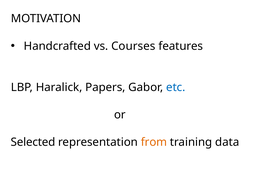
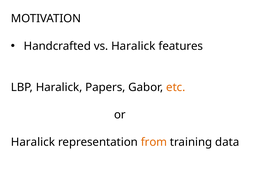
vs Courses: Courses -> Haralick
etc colour: blue -> orange
Selected at (33, 143): Selected -> Haralick
